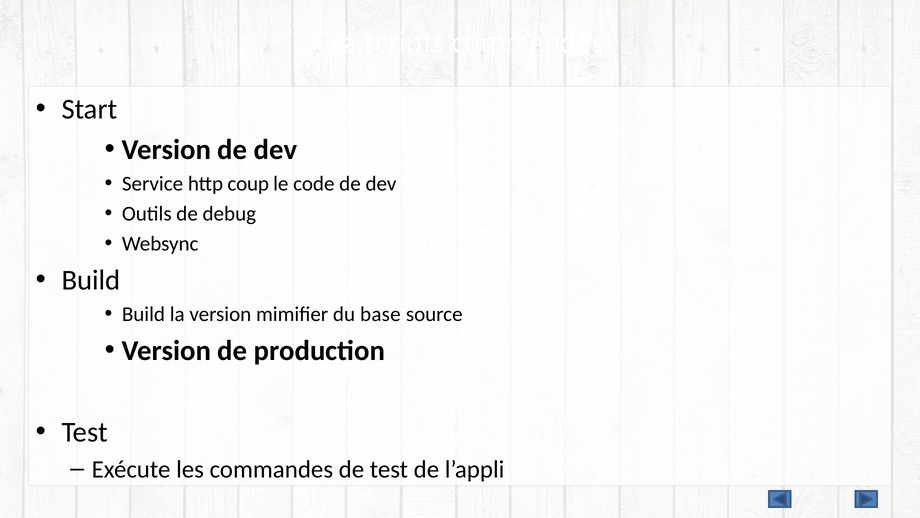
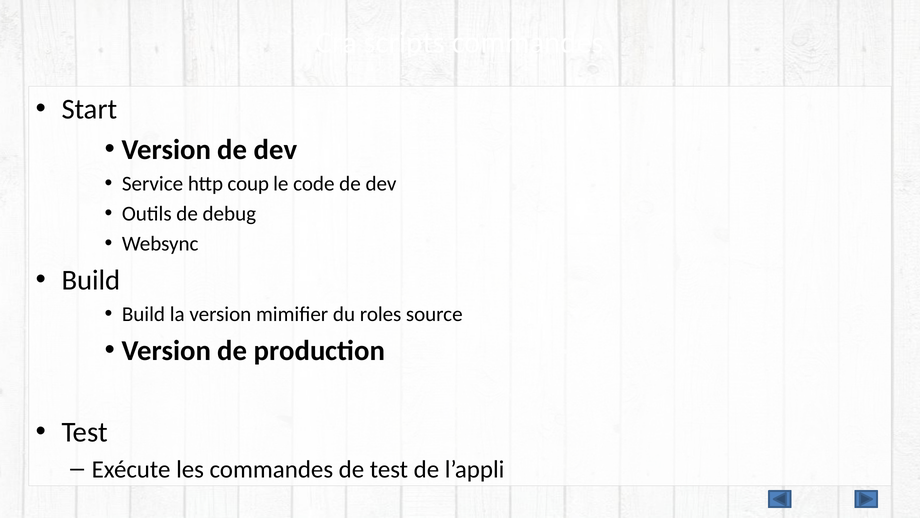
base: base -> roles
